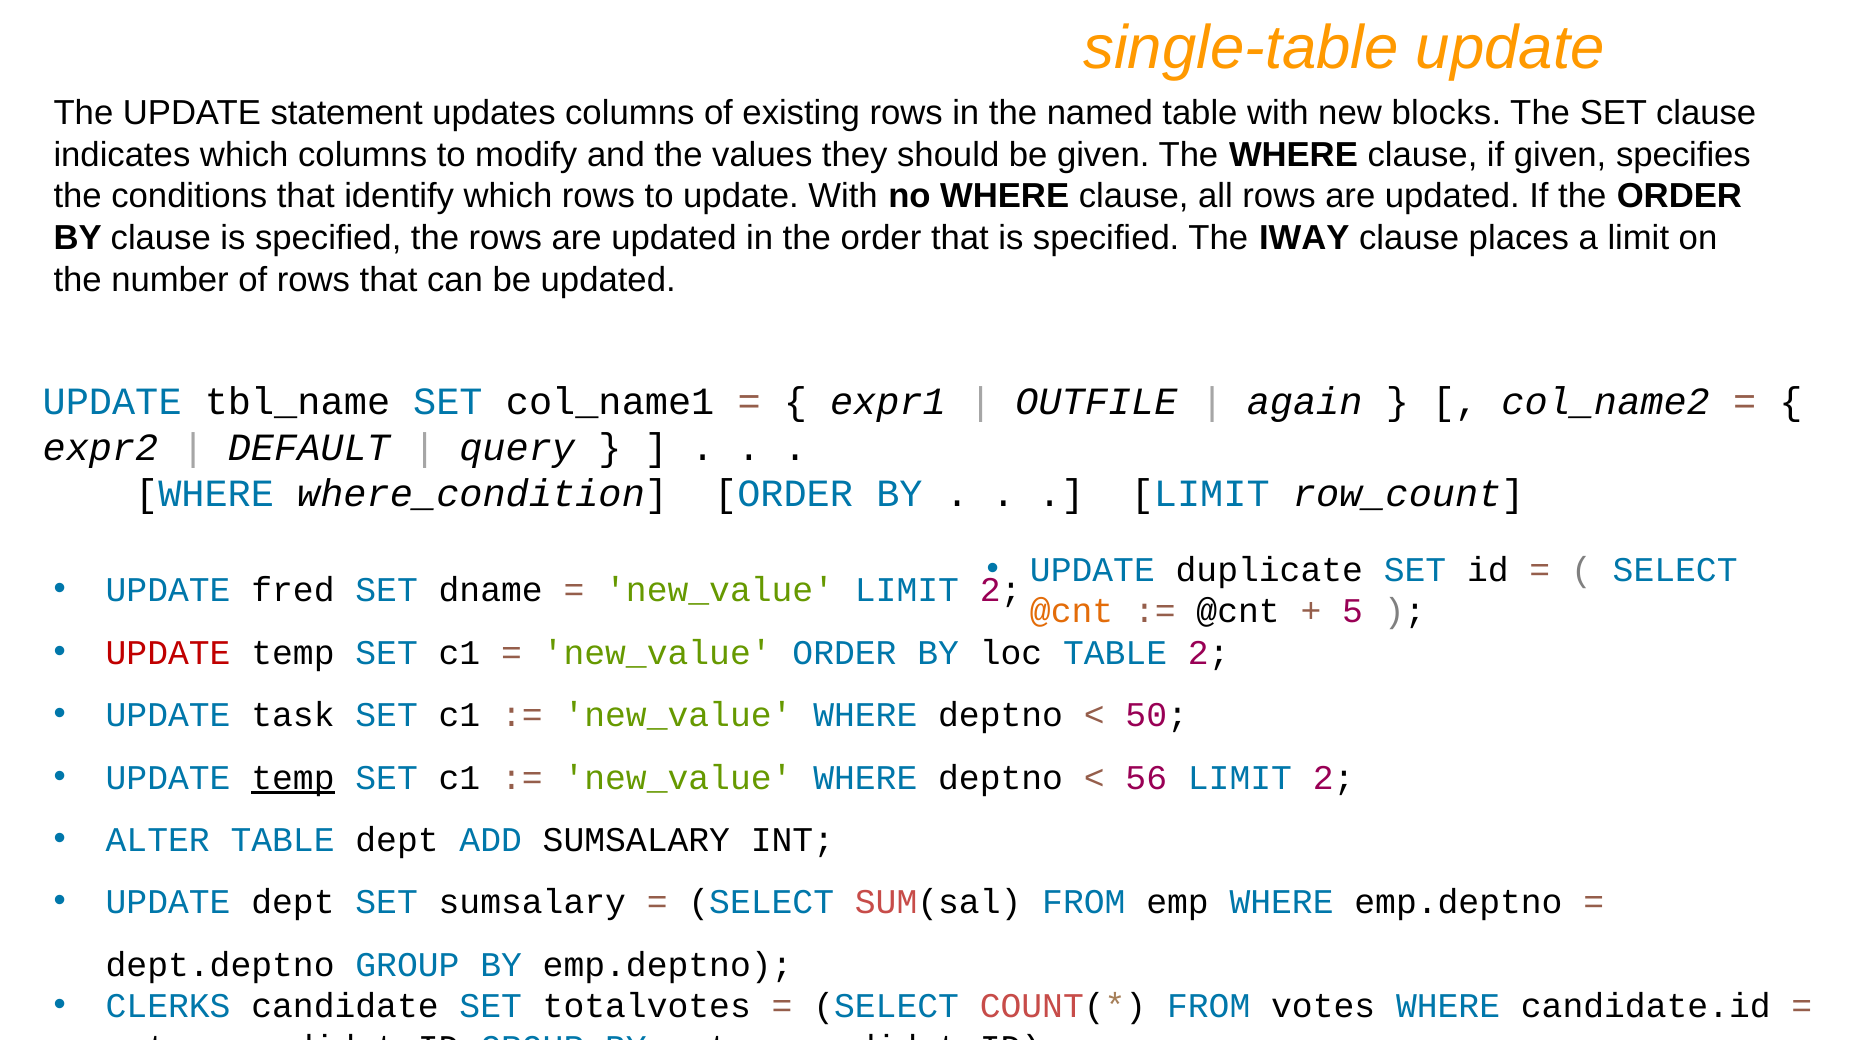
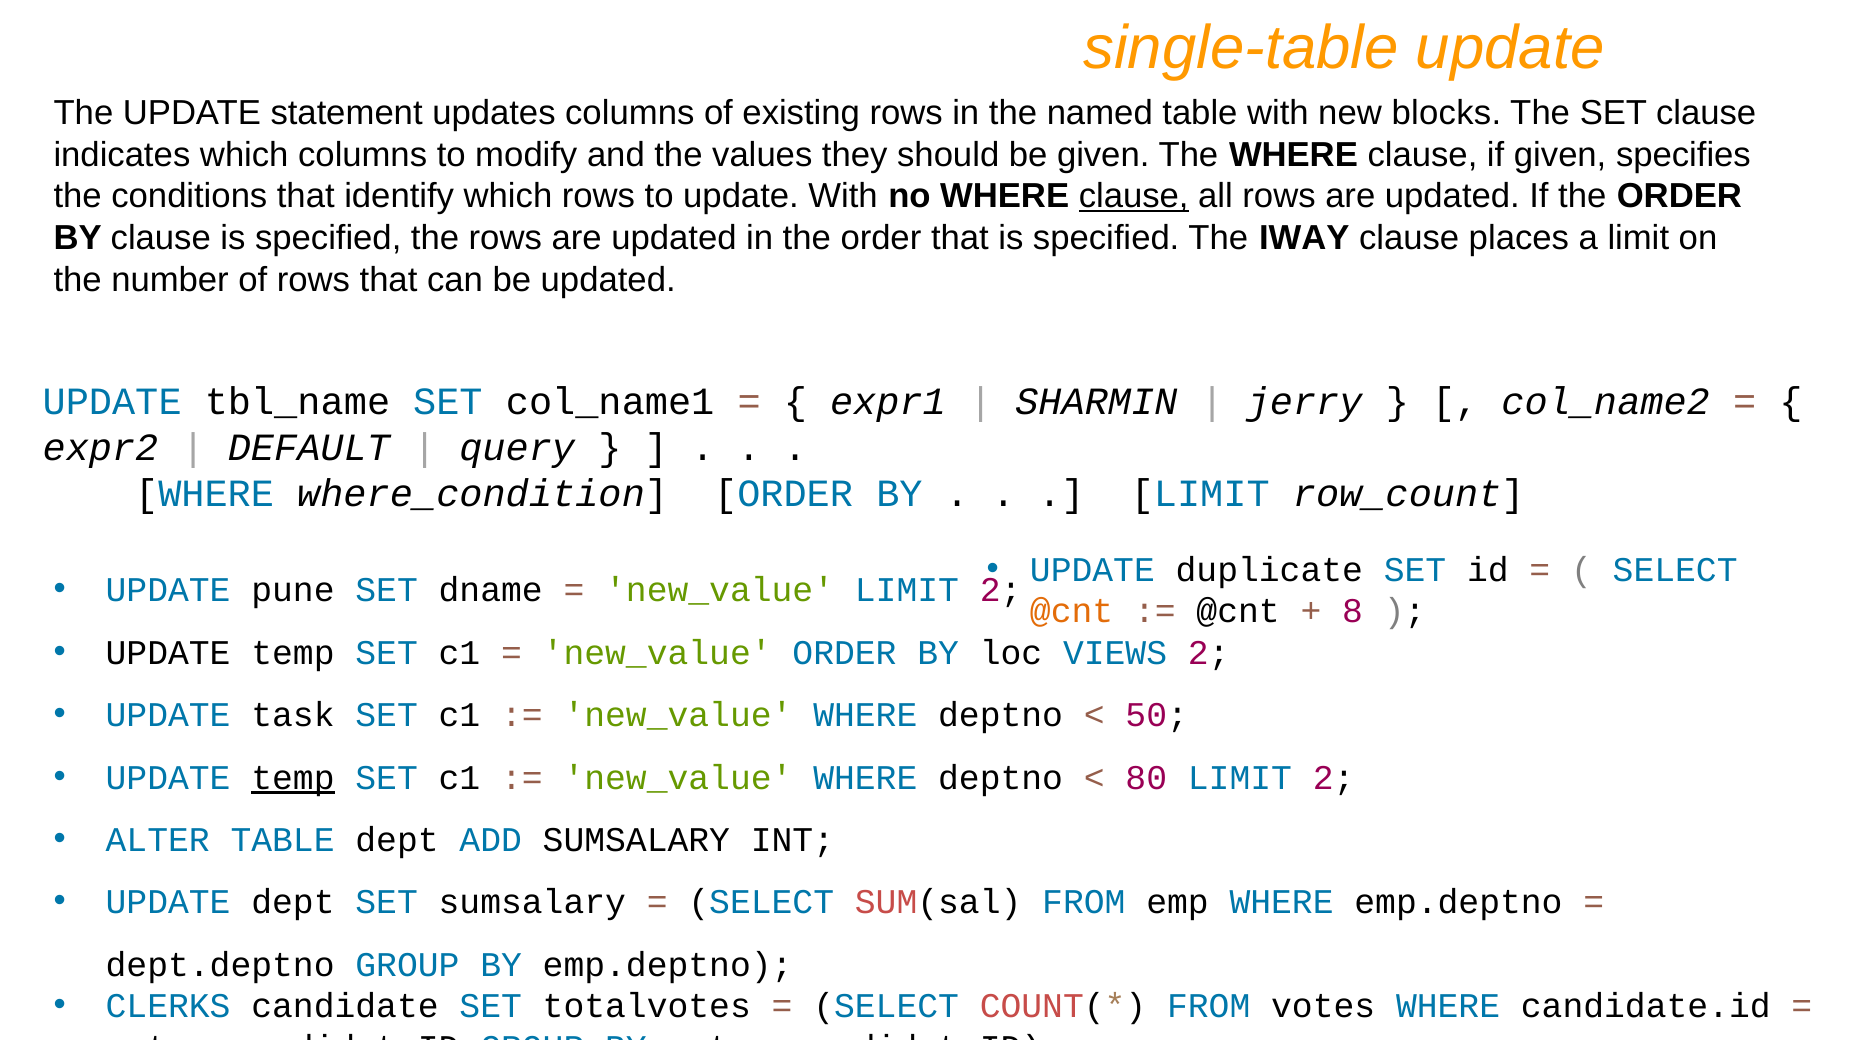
clause at (1134, 197) underline: none -> present
OUTFILE: OUTFILE -> SHARMIN
again: again -> jerry
fred: fred -> pune
5: 5 -> 8
UPDATE at (168, 653) colour: red -> black
loc TABLE: TABLE -> VIEWS
56: 56 -> 80
